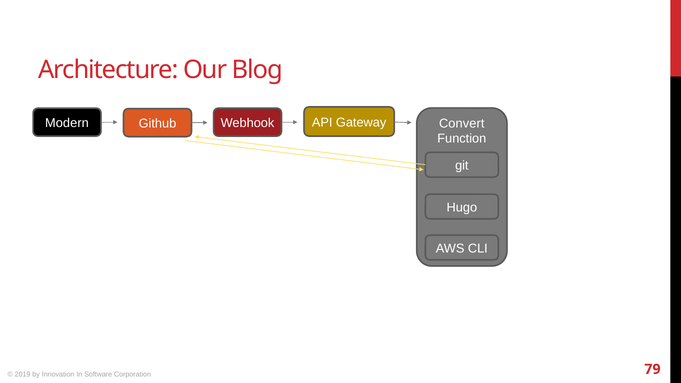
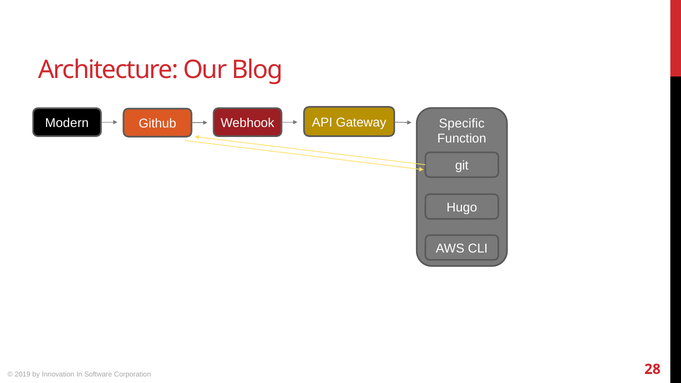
Convert: Convert -> Specific
79: 79 -> 28
